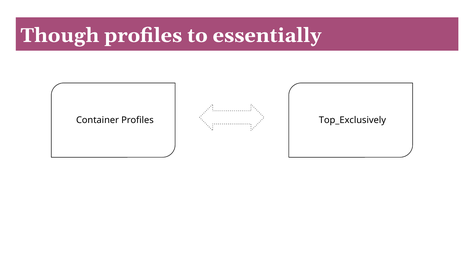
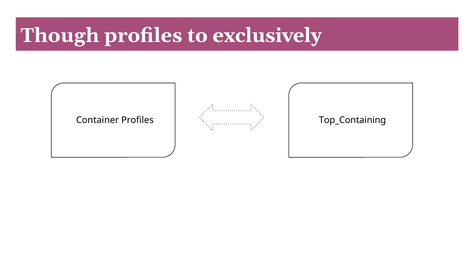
essentially: essentially -> exclusively
Top_Exclusively: Top_Exclusively -> Top_Containing
